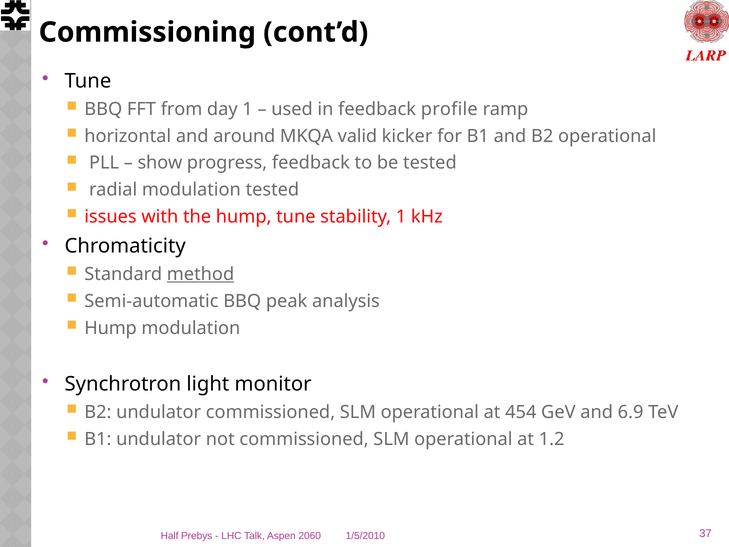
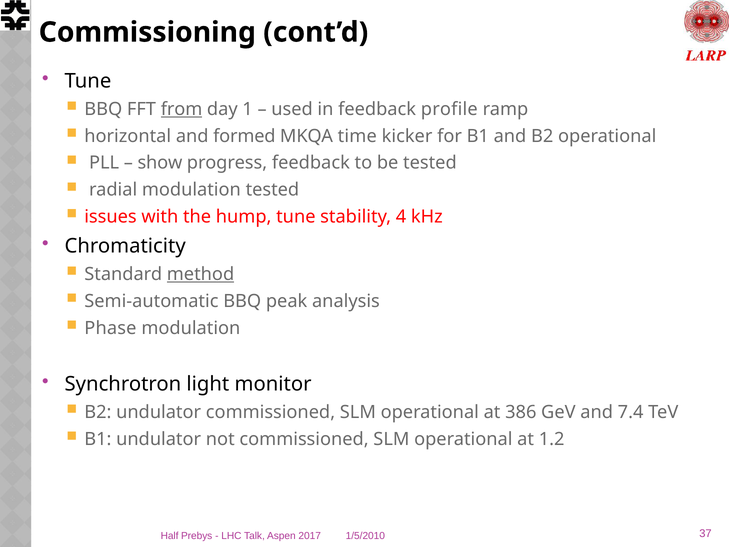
from underline: none -> present
around: around -> formed
valid: valid -> time
stability 1: 1 -> 4
Hump at (111, 328): Hump -> Phase
454: 454 -> 386
6.9: 6.9 -> 7.4
2060: 2060 -> 2017
